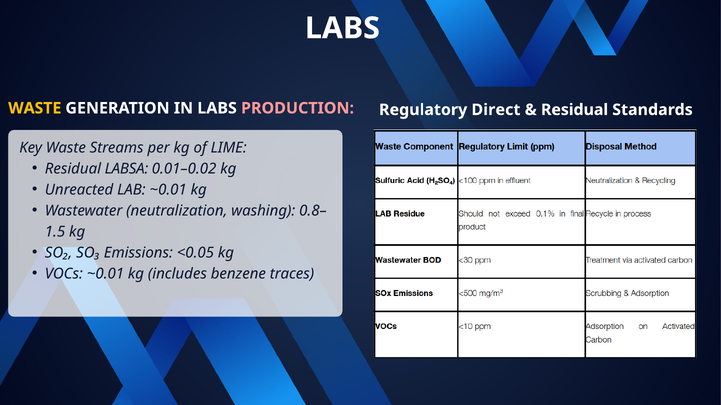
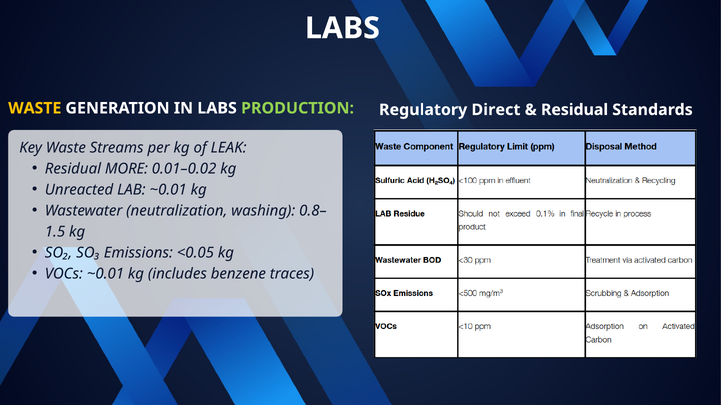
PRODUCTION colour: pink -> light green
LIME: LIME -> LEAK
LABSA: LABSA -> MORE
